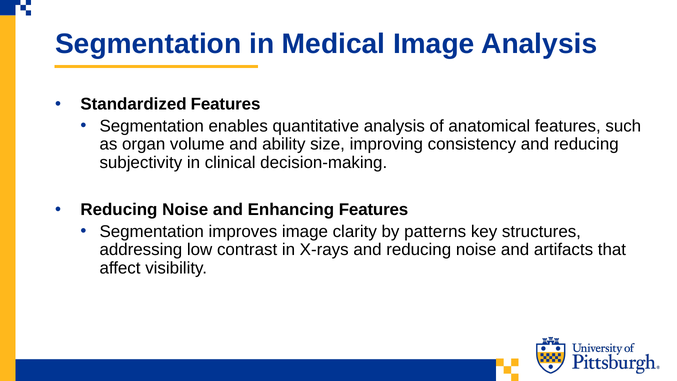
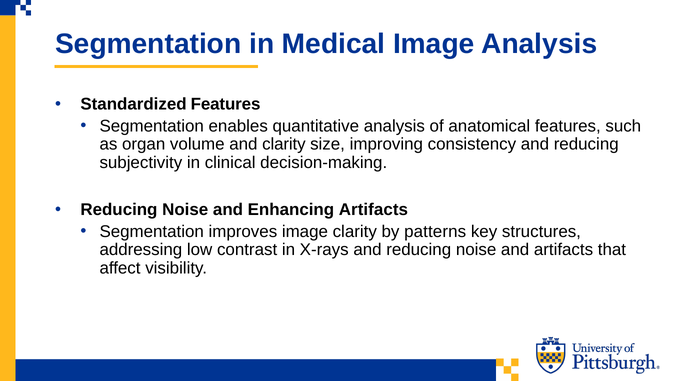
and ability: ability -> clarity
Enhancing Features: Features -> Artifacts
